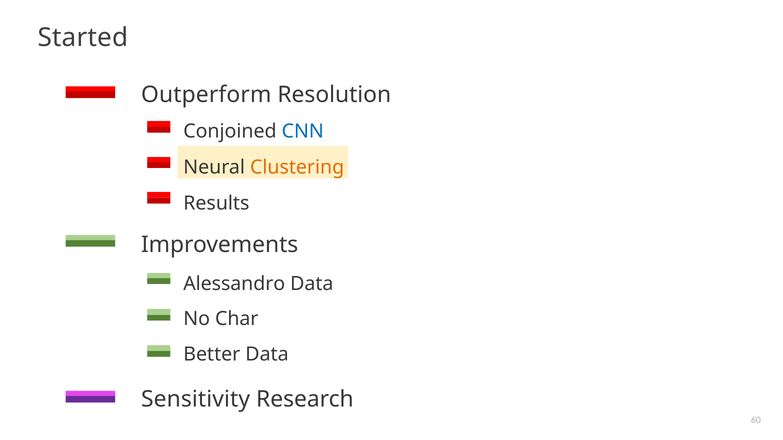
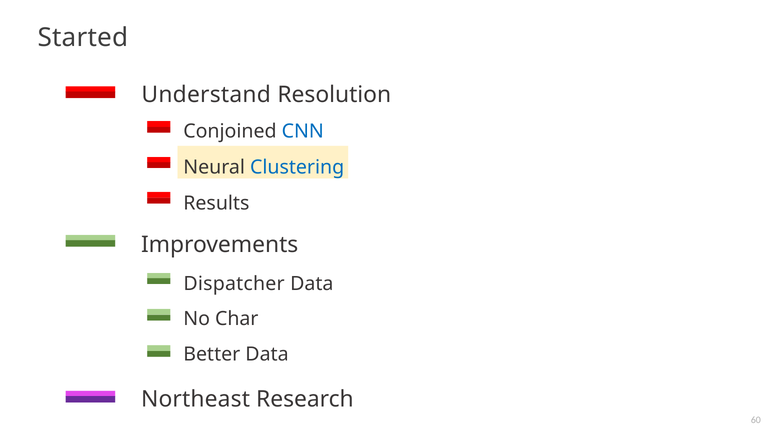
Outperform: Outperform -> Understand
Clustering colour: orange -> blue
Alessandro: Alessandro -> Dispatcher
Sensitivity: Sensitivity -> Northeast
